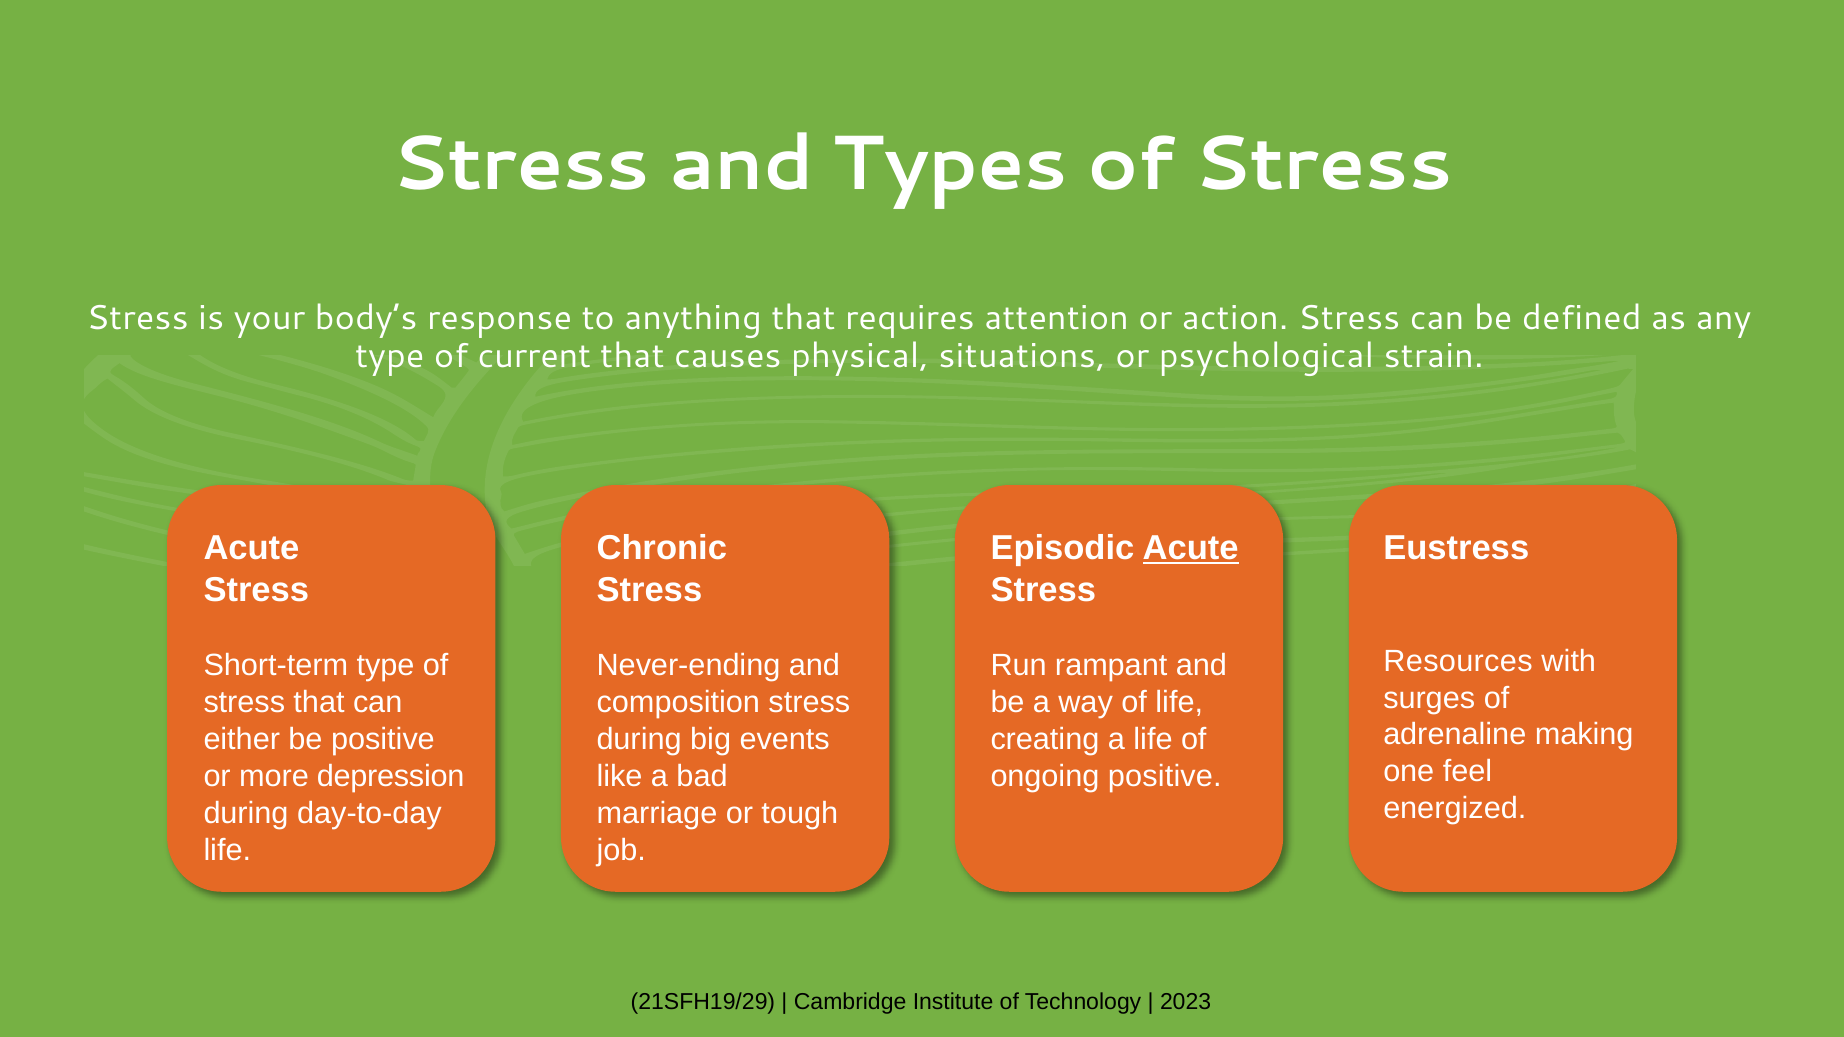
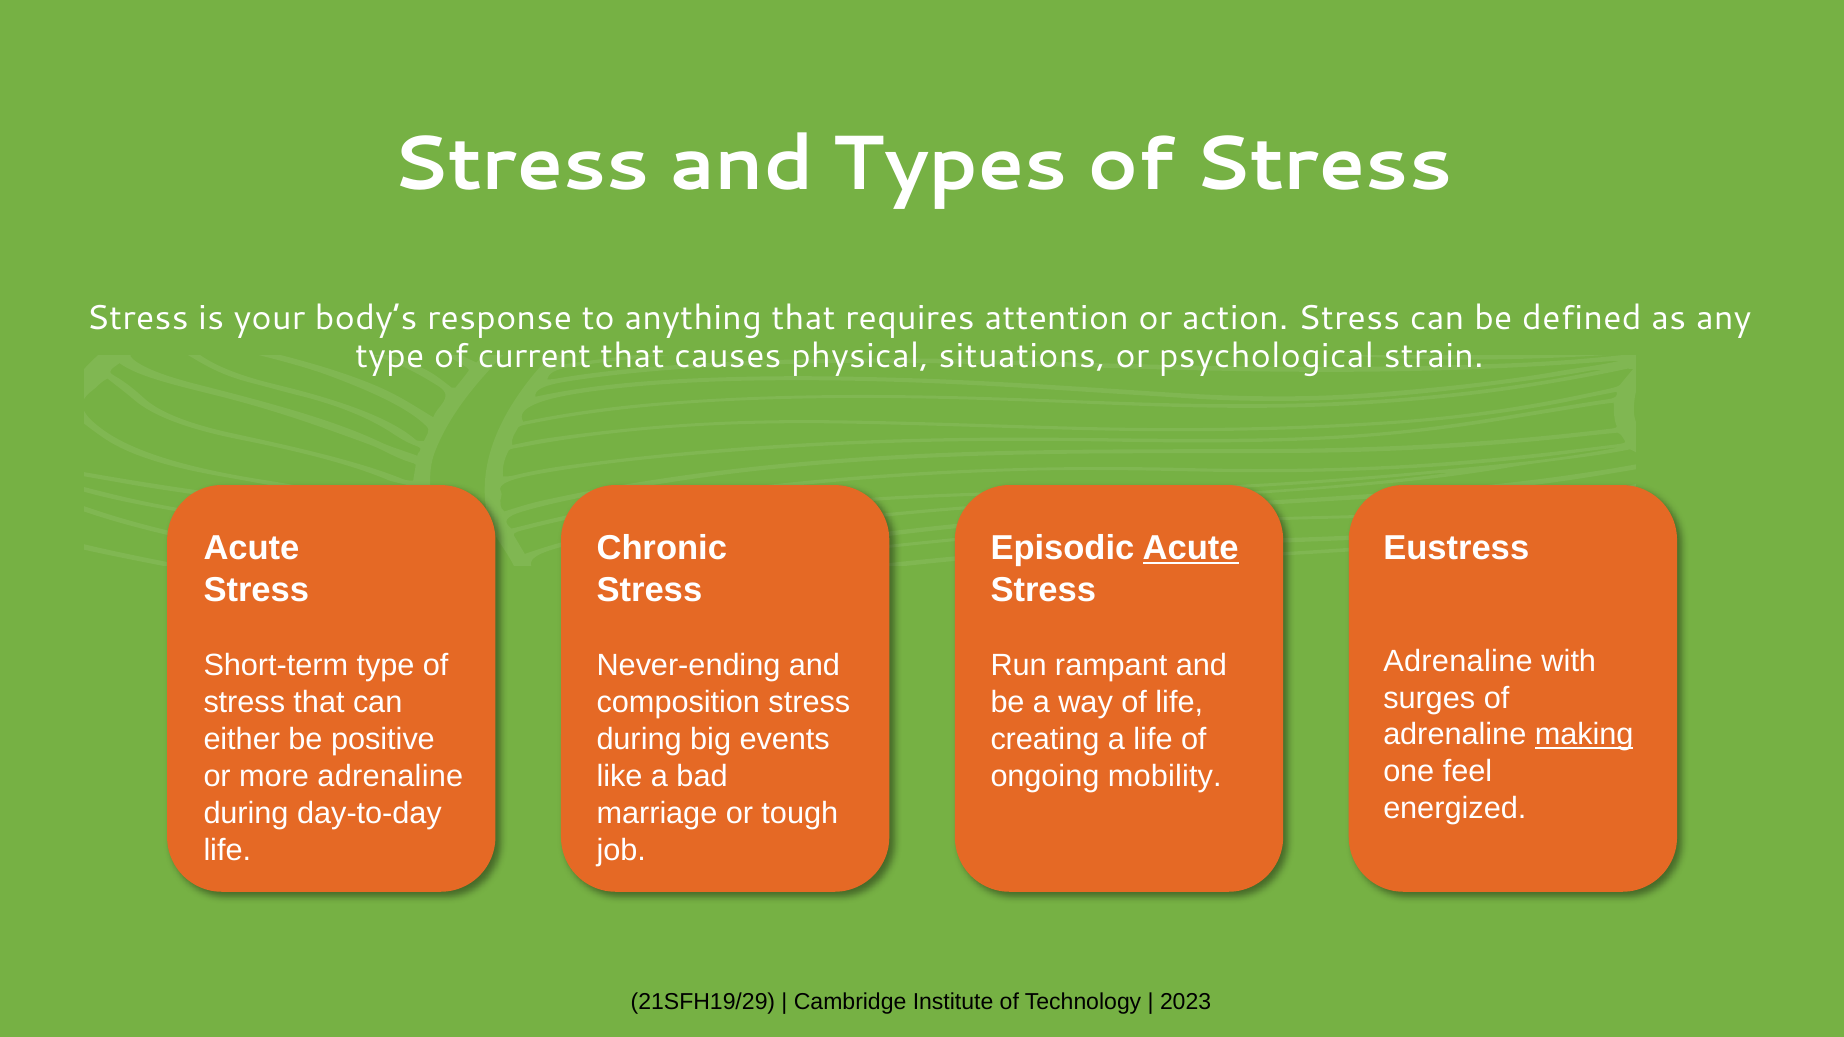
Resources at (1458, 661): Resources -> Adrenaline
making underline: none -> present
more depression: depression -> adrenaline
ongoing positive: positive -> mobility
